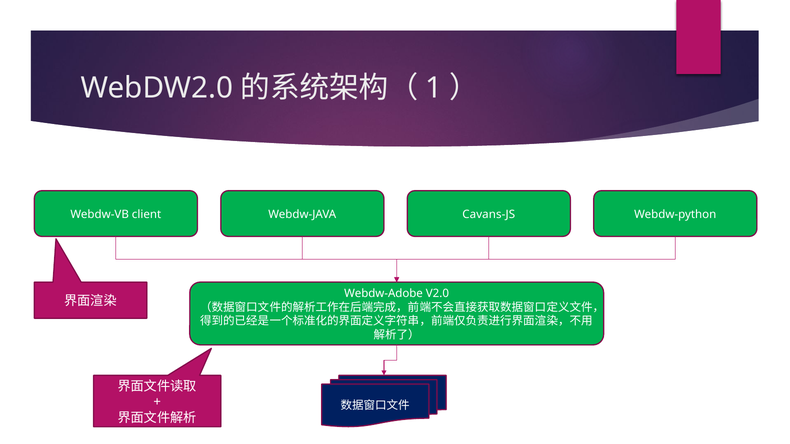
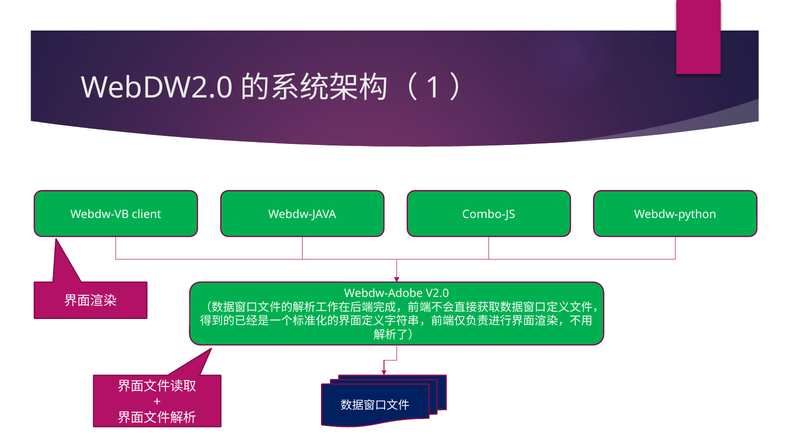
Cavans-JS: Cavans-JS -> Combo-JS
